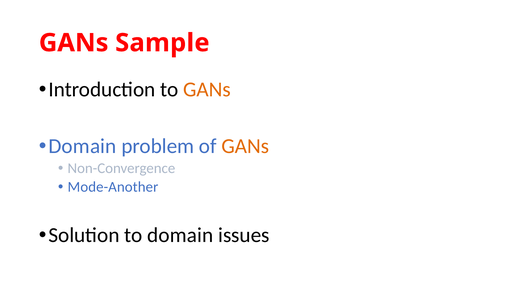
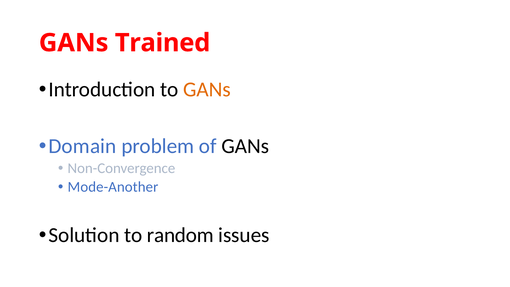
Sample: Sample -> Trained
GANs at (245, 146) colour: orange -> black
to domain: domain -> random
